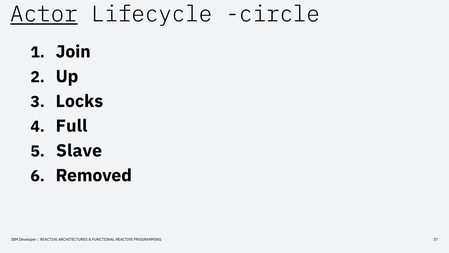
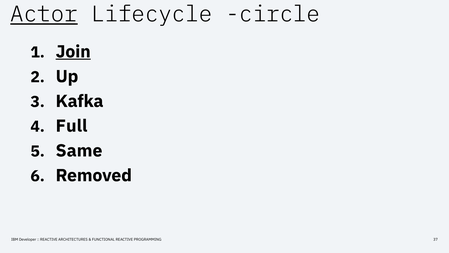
Join underline: none -> present
Locks: Locks -> Kafka
Slave: Slave -> Same
